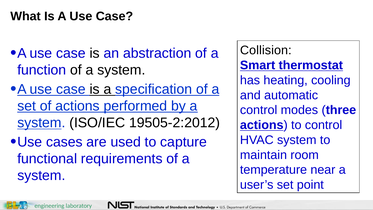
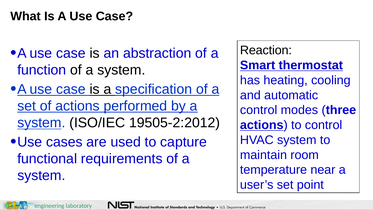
Collision: Collision -> Reaction
